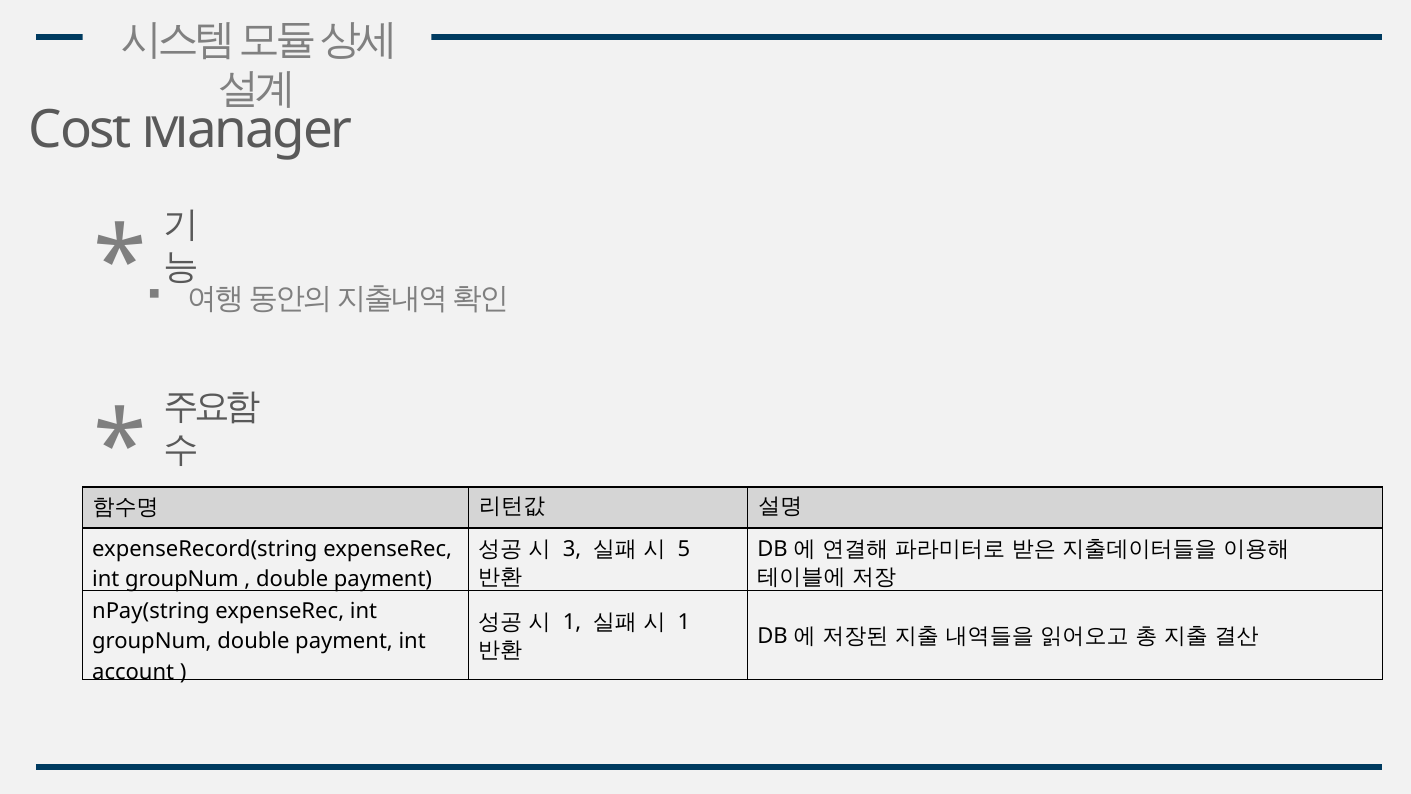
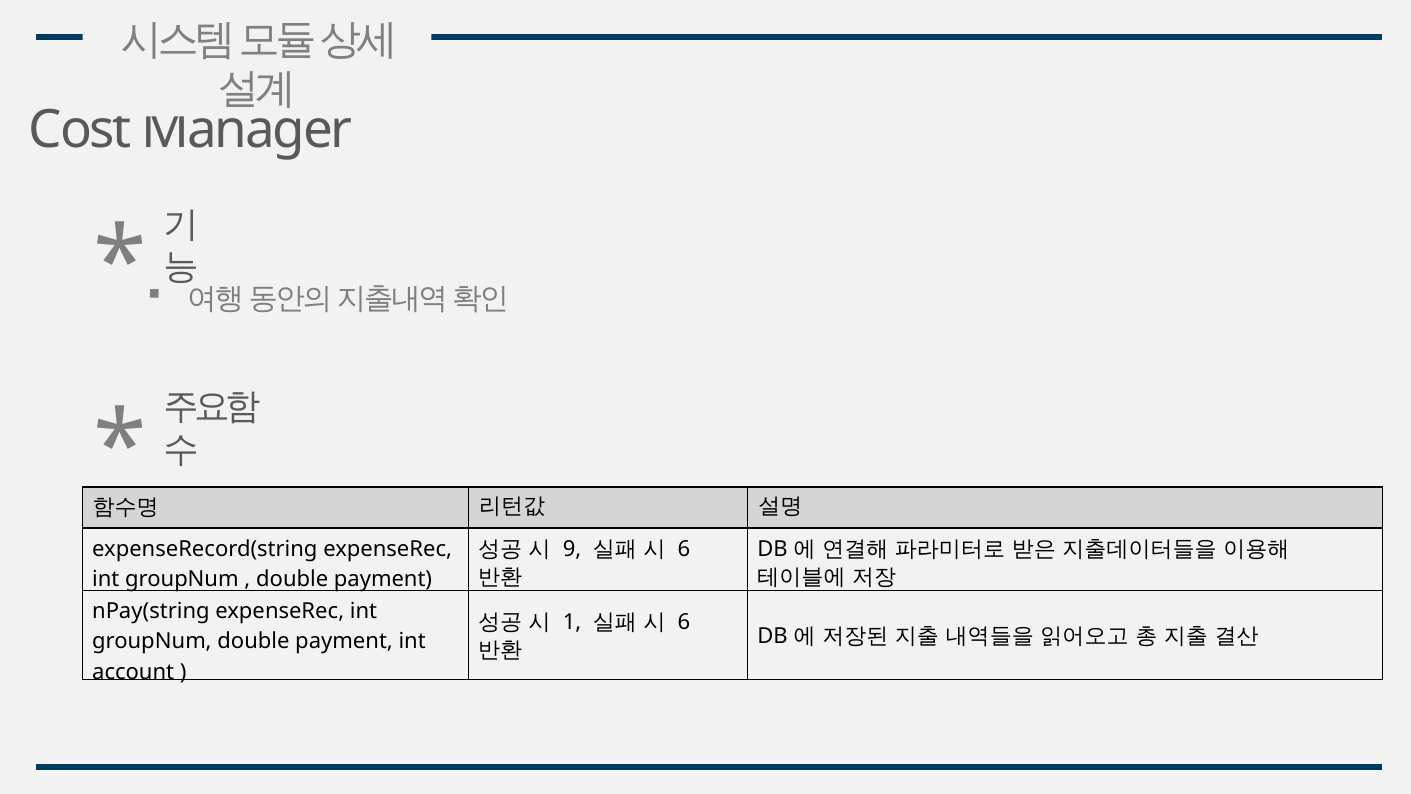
3: 3 -> 9
5 at (684, 549): 5 -> 6
1 at (684, 622): 1 -> 6
